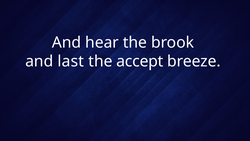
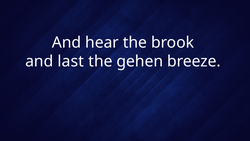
accept: accept -> gehen
